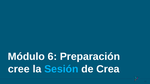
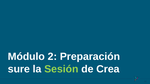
6: 6 -> 2
cree: cree -> sure
Sesión colour: light blue -> light green
